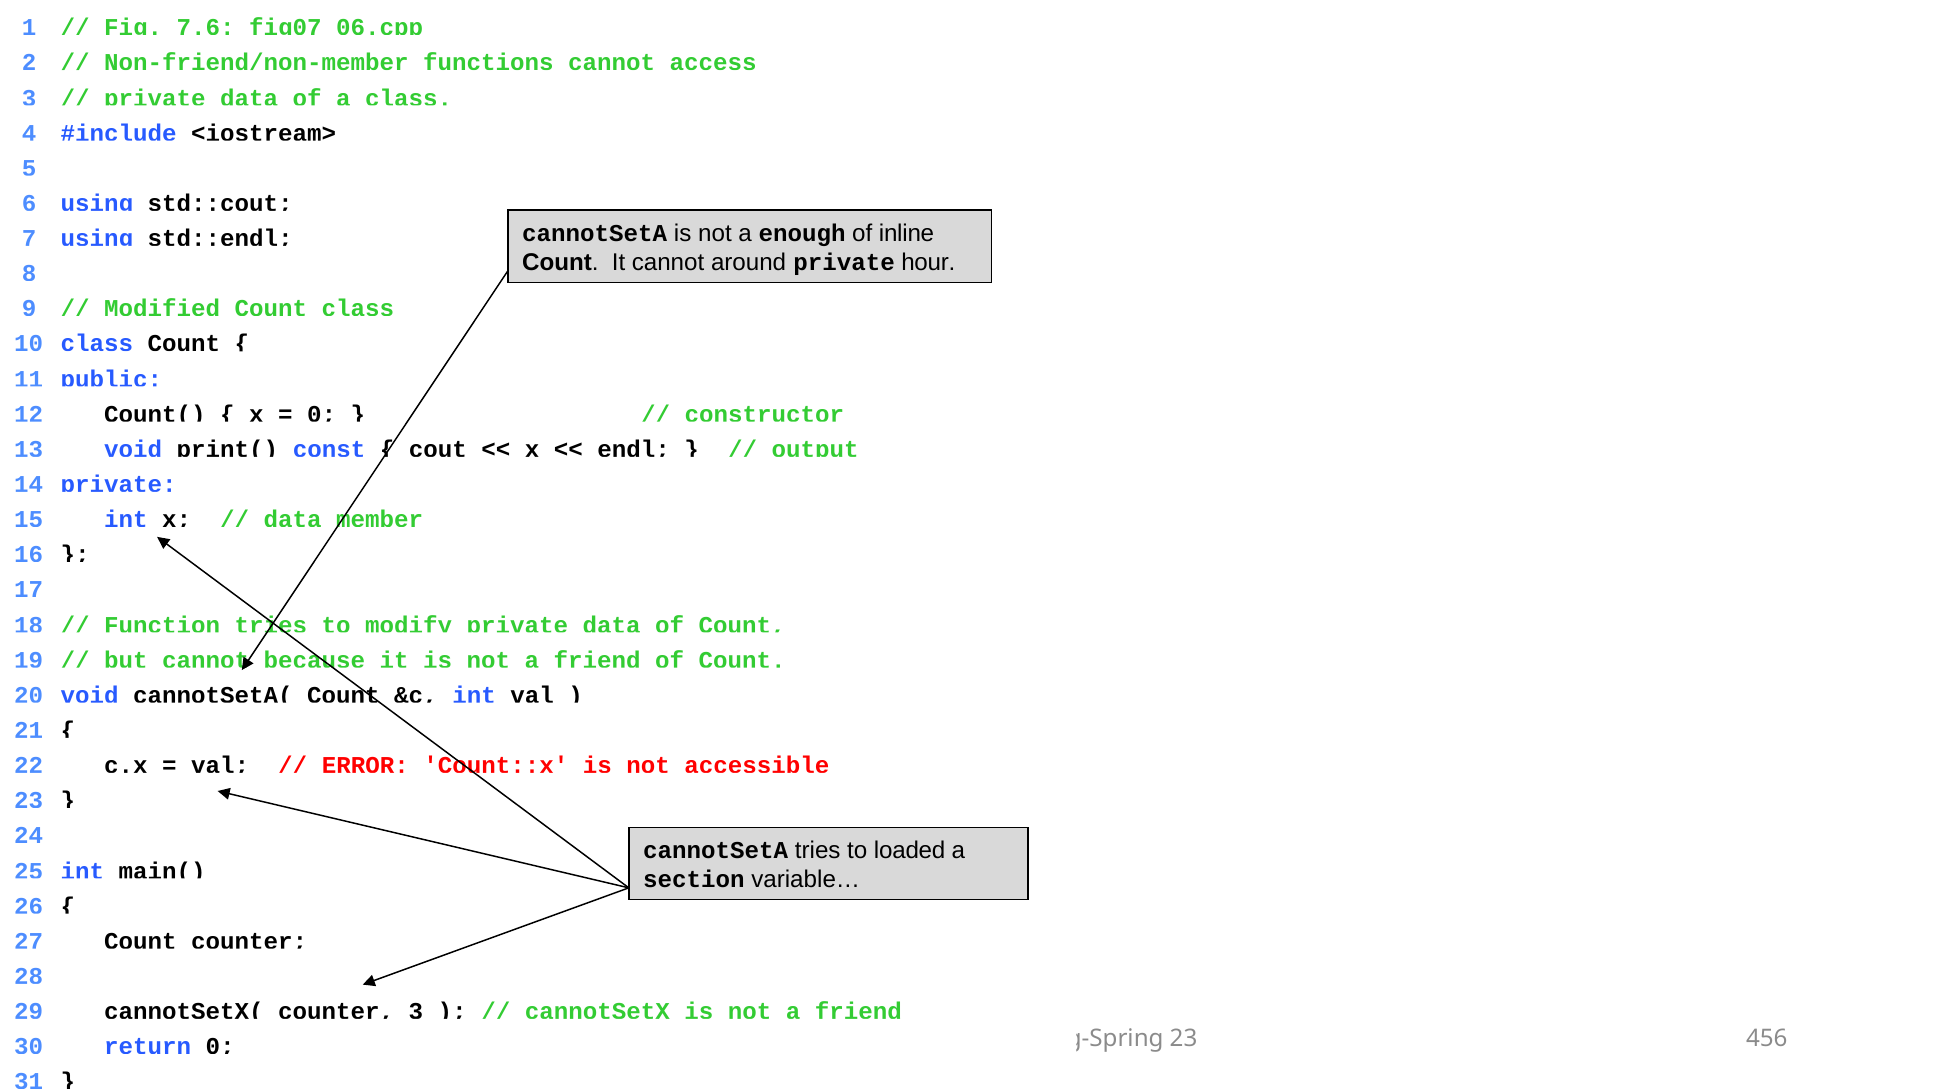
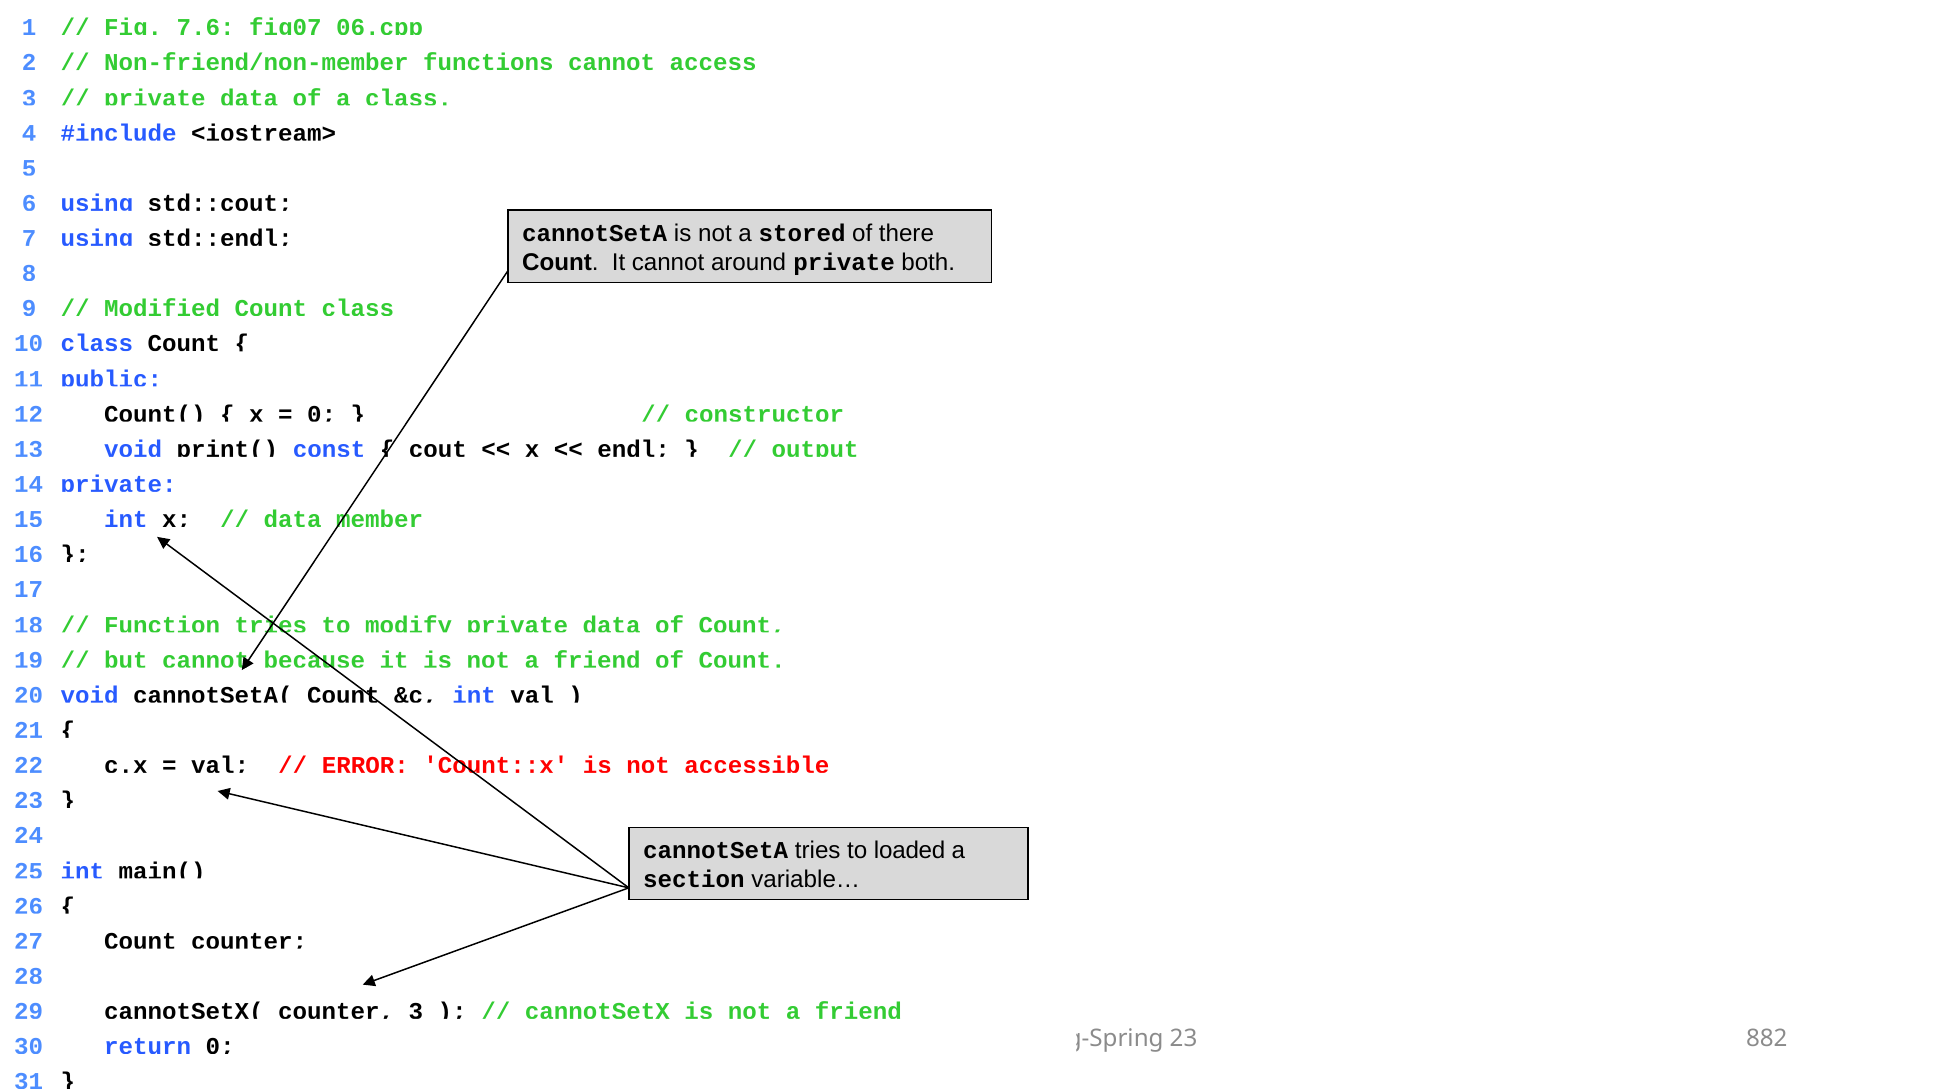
enough: enough -> stored
inline: inline -> there
hour: hour -> both
456: 456 -> 882
